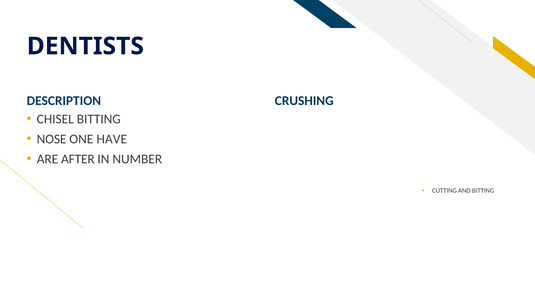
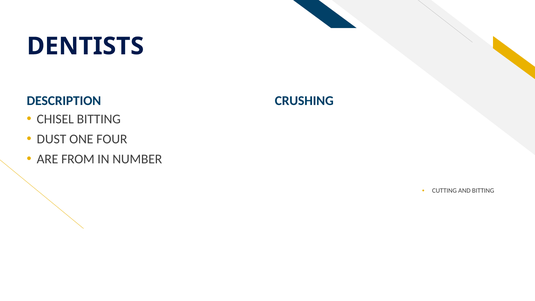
NOSE: NOSE -> DUST
HAVE: HAVE -> FOUR
AFTER: AFTER -> FROM
